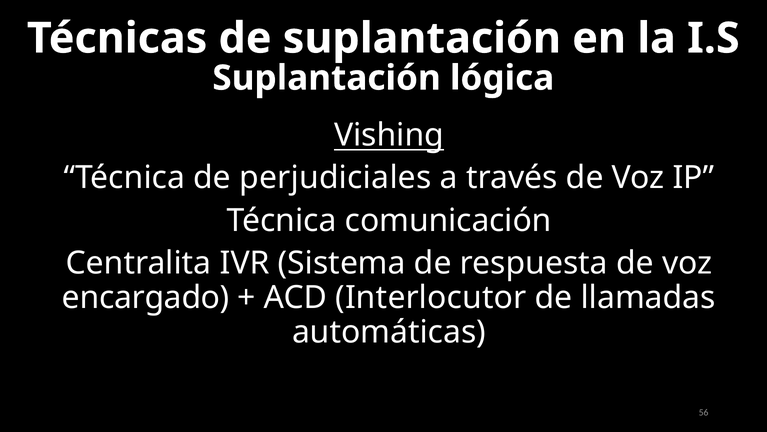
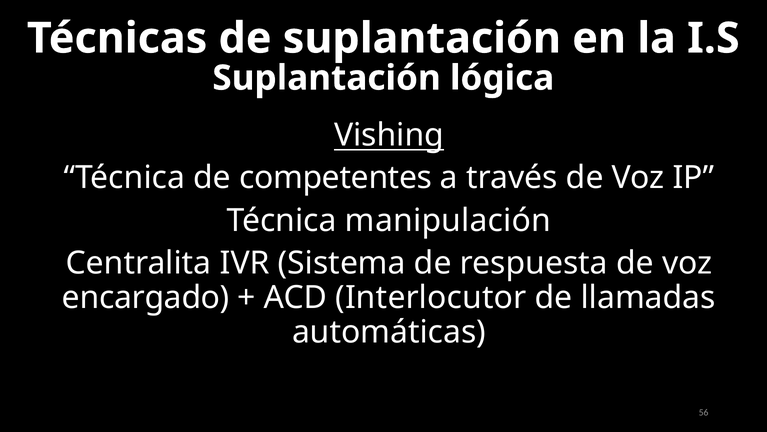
perjudiciales: perjudiciales -> competentes
comunicación: comunicación -> manipulación
